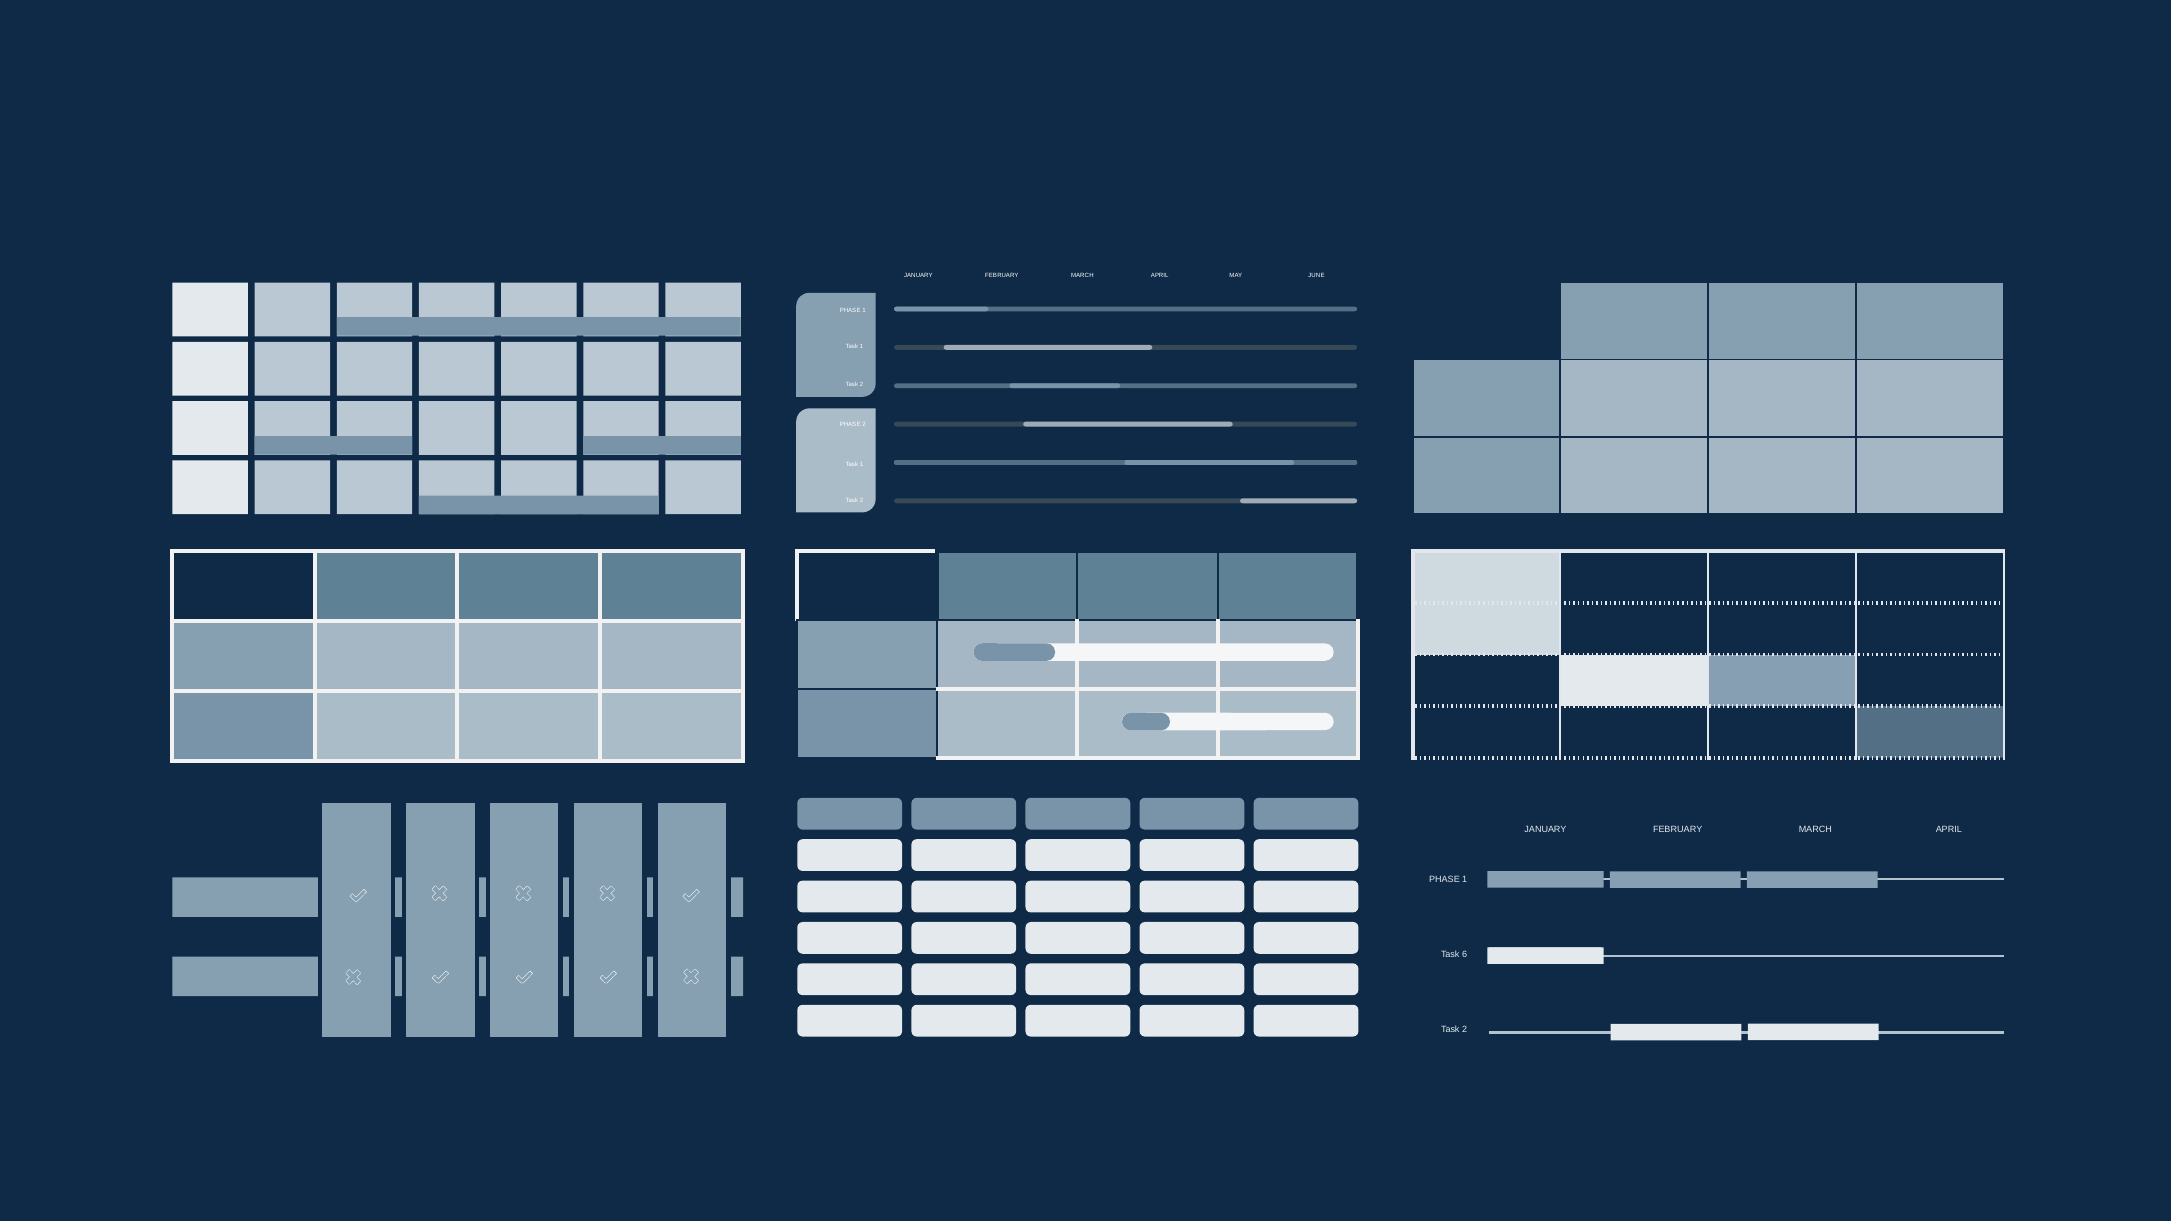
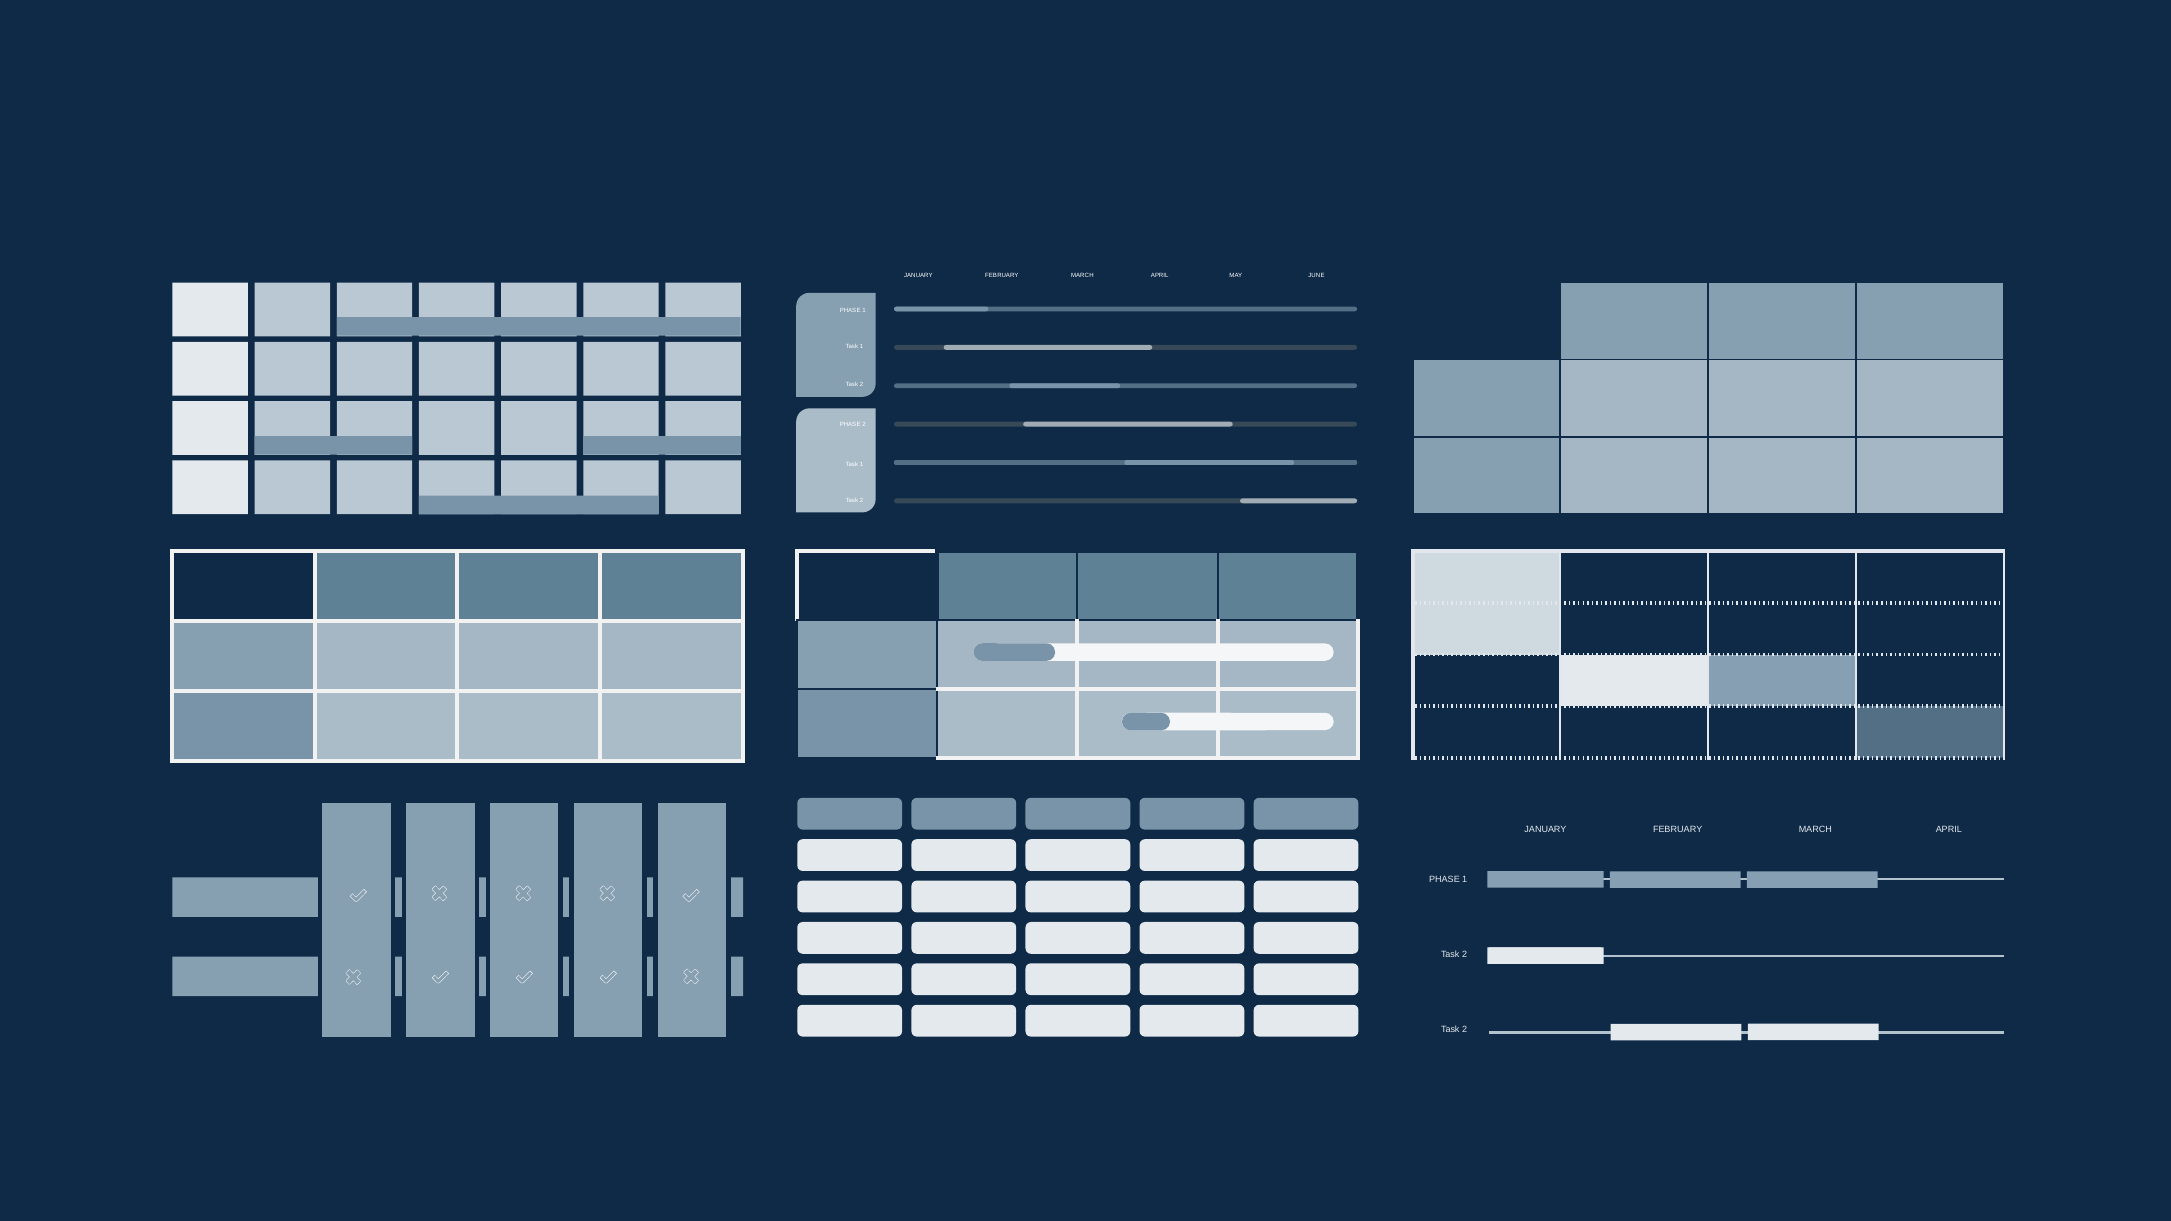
6 at (1465, 955): 6 -> 2
